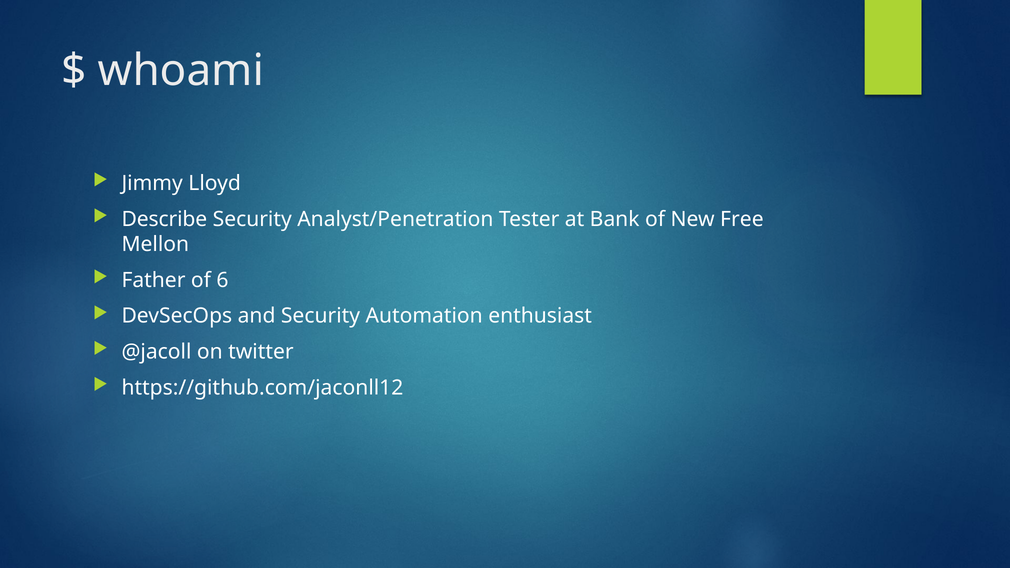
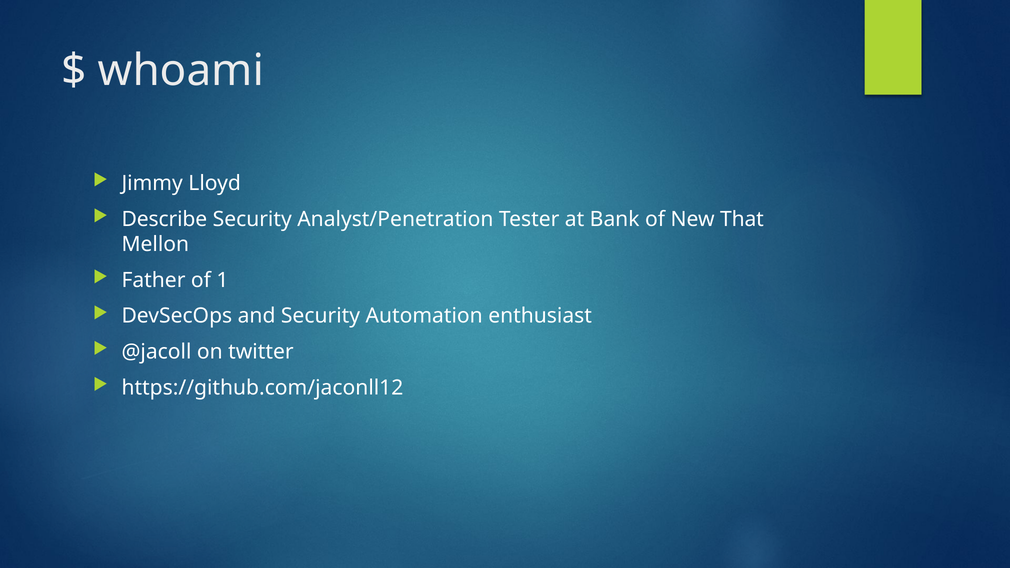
Free: Free -> That
6: 6 -> 1
